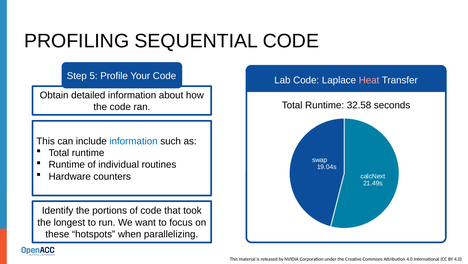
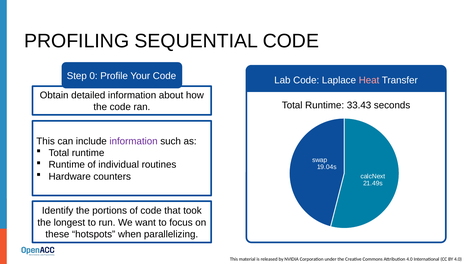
5: 5 -> 0
32.58: 32.58 -> 33.43
information at (134, 141) colour: blue -> purple
